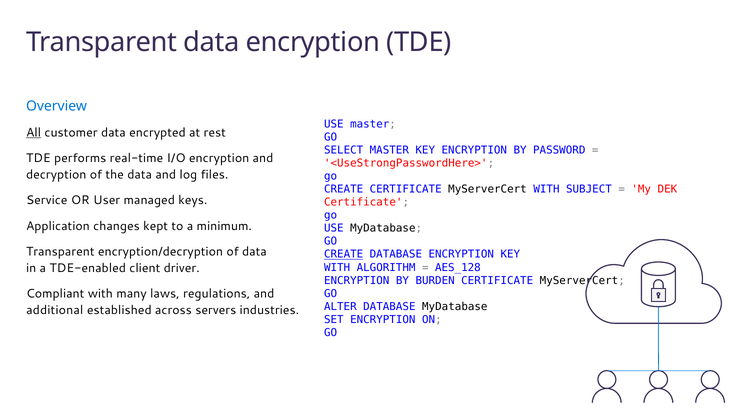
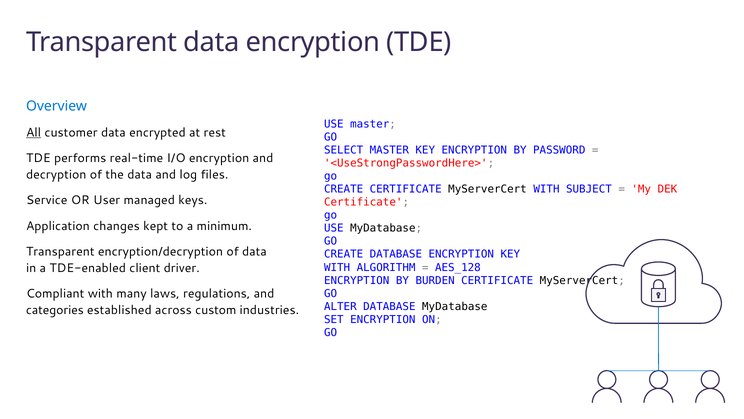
CREATE at (344, 254) underline: present -> none
additional: additional -> categories
servers: servers -> custom
